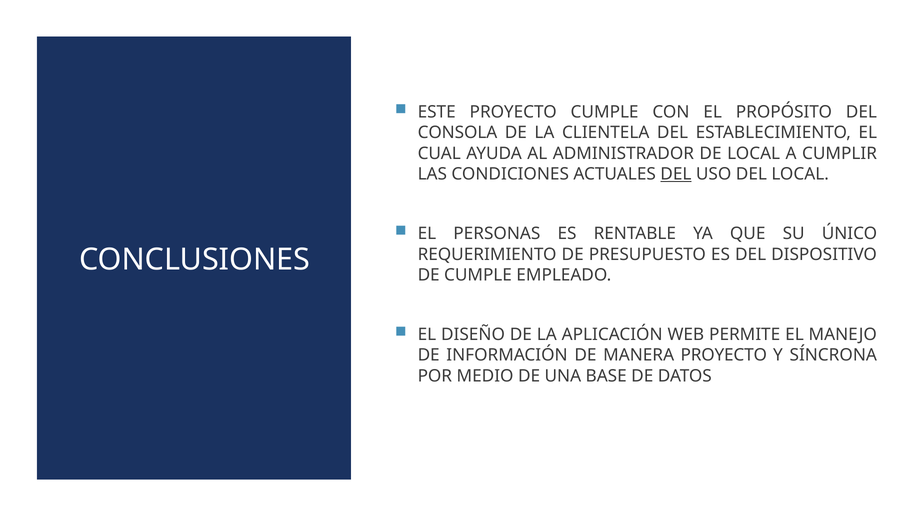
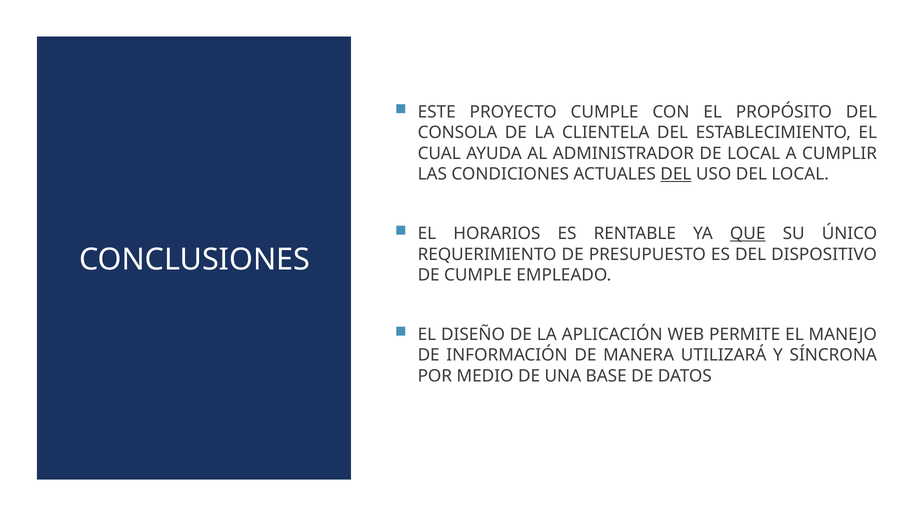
PERSONAS: PERSONAS -> HORARIOS
QUE underline: none -> present
MANERA PROYECTO: PROYECTO -> UTILIZARÁ
